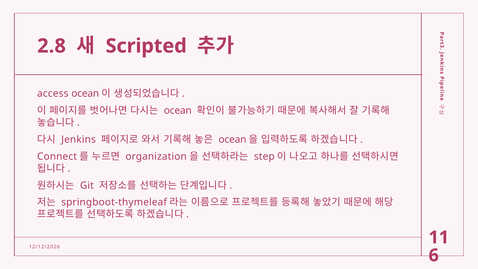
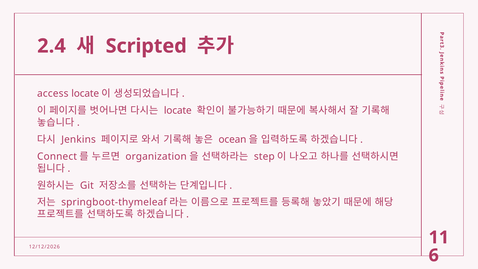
2.8: 2.8 -> 2.4
access ocean: ocean -> locate
ocean at (178, 111): ocean -> locate
